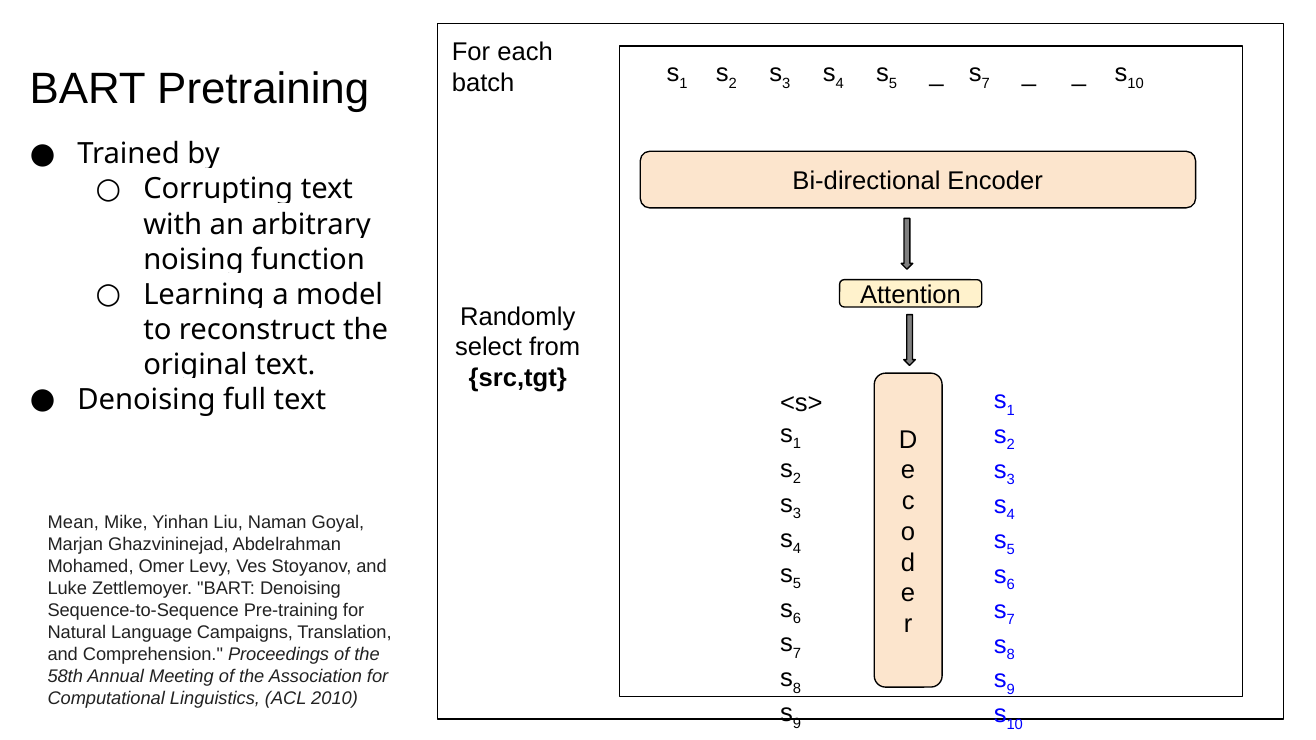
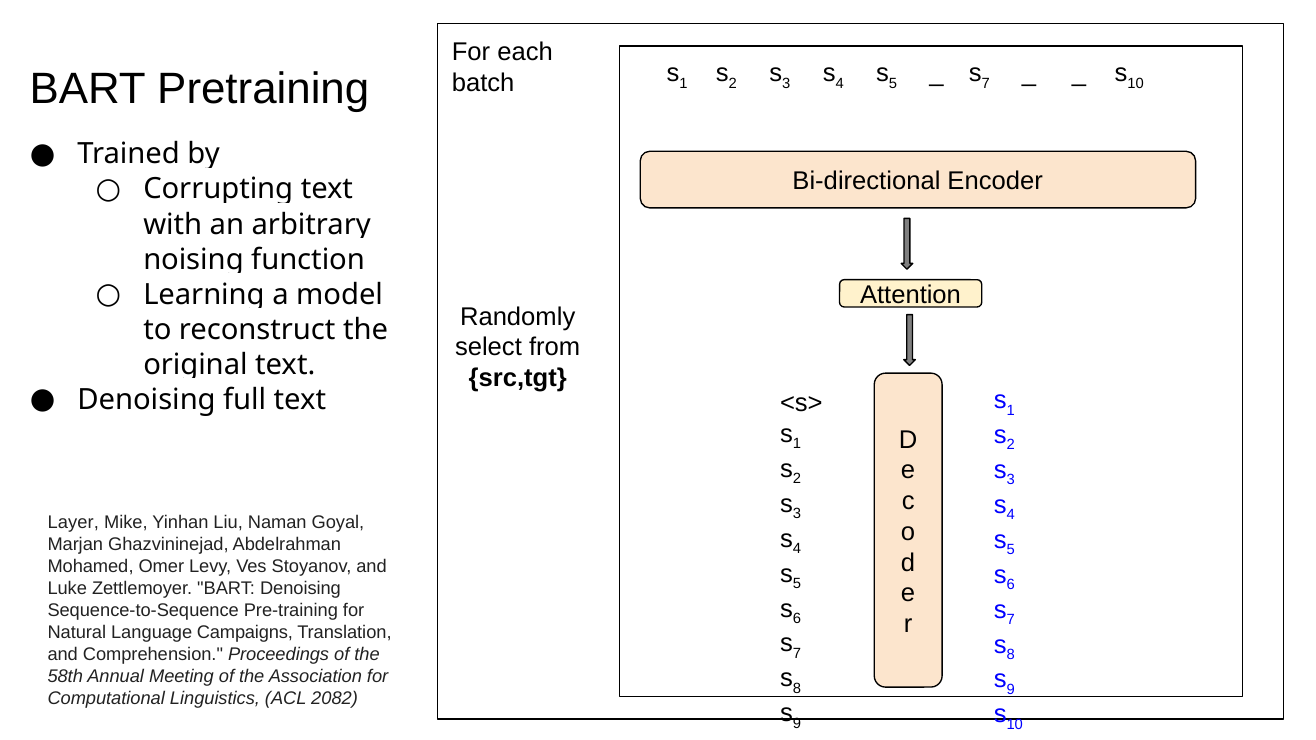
Mean: Mean -> Layer
2010: 2010 -> 2082
